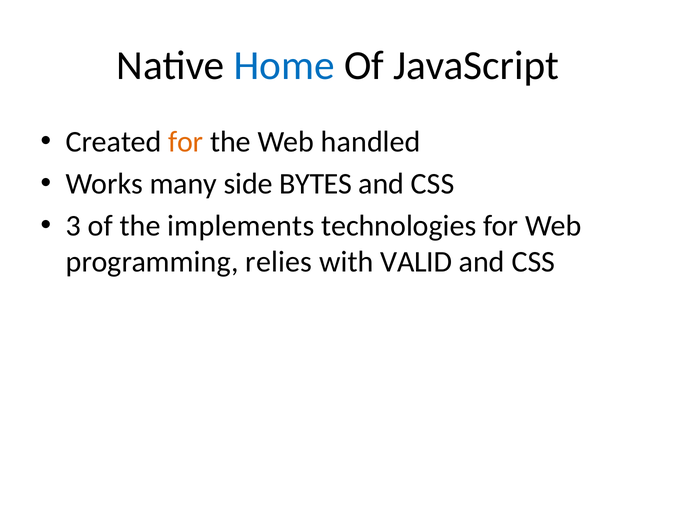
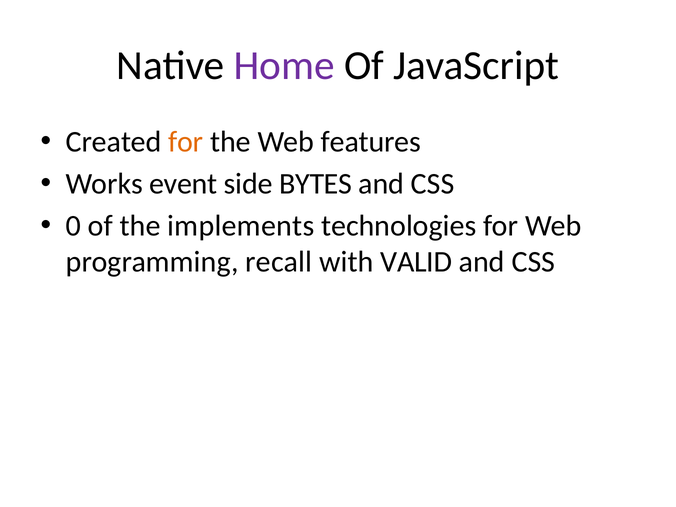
Home colour: blue -> purple
handled: handled -> features
many: many -> event
3: 3 -> 0
relies: relies -> recall
